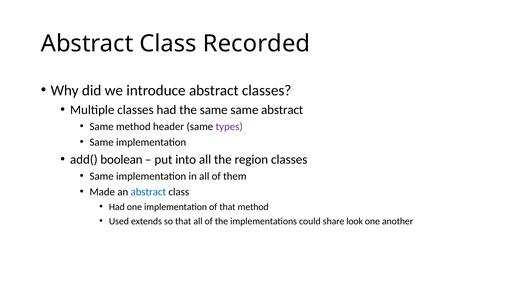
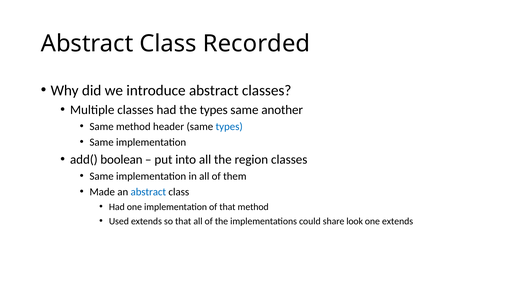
the same: same -> types
same abstract: abstract -> another
types at (229, 127) colour: purple -> blue
one another: another -> extends
